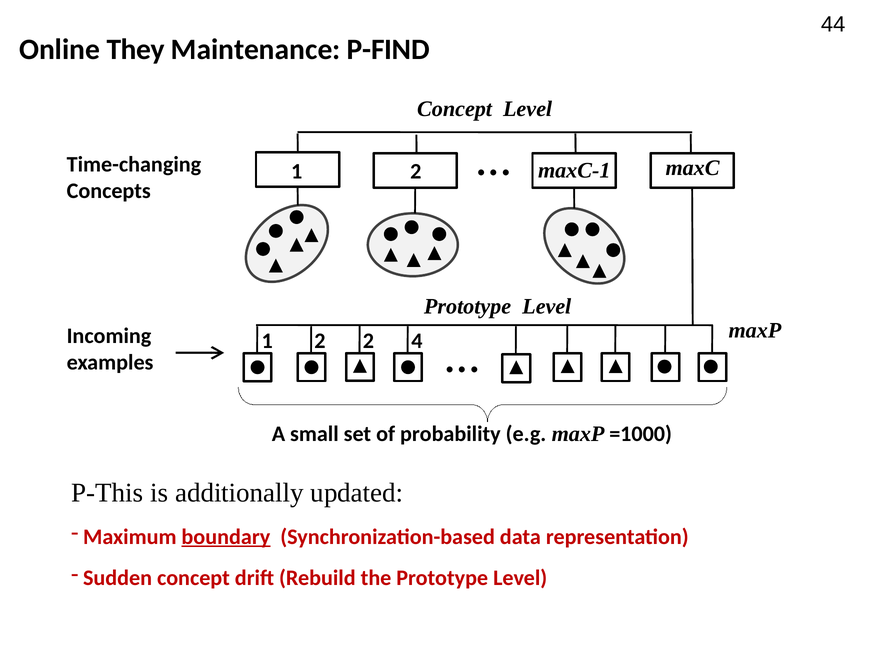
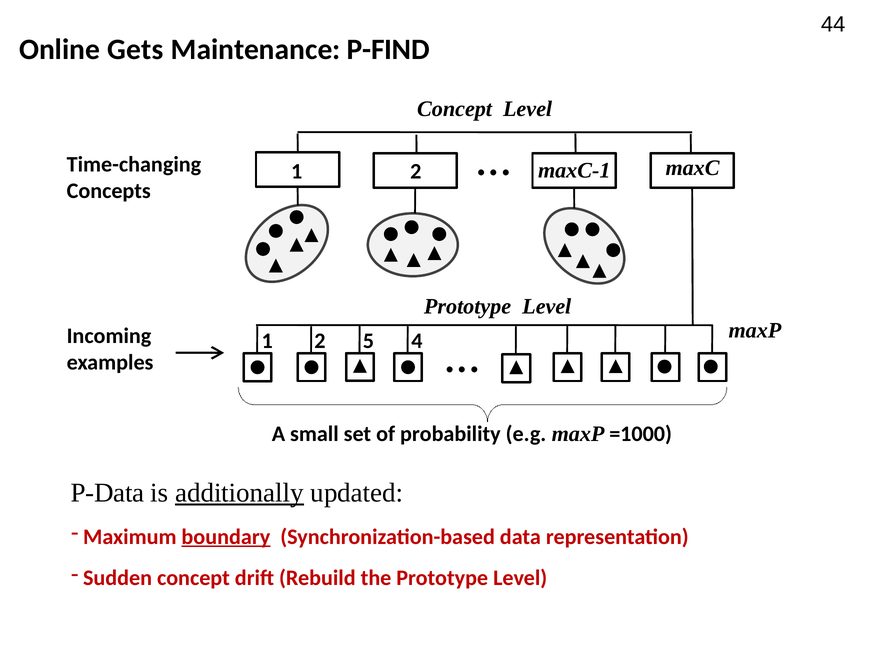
They: They -> Gets
2 2: 2 -> 5
P-This: P-This -> P-Data
additionally underline: none -> present
